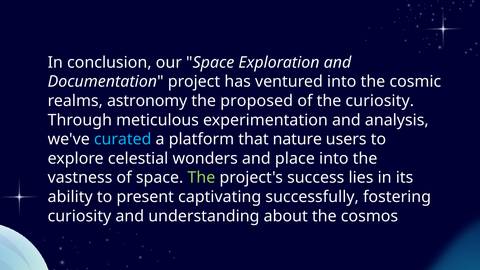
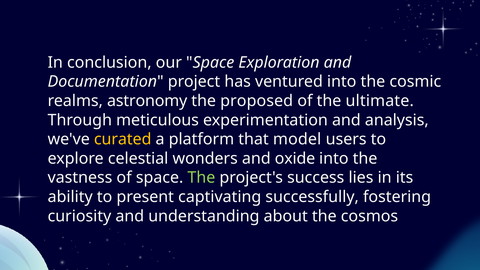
the curiosity: curiosity -> ultimate
curated colour: light blue -> yellow
nature: nature -> model
place: place -> oxide
